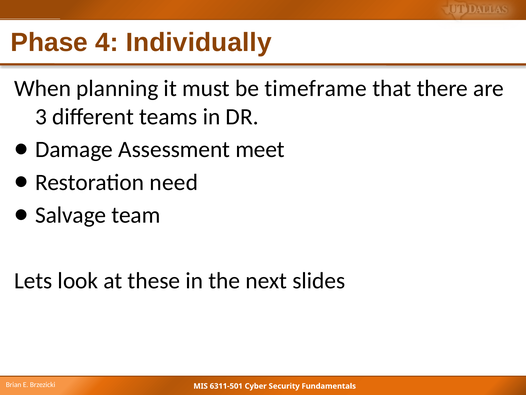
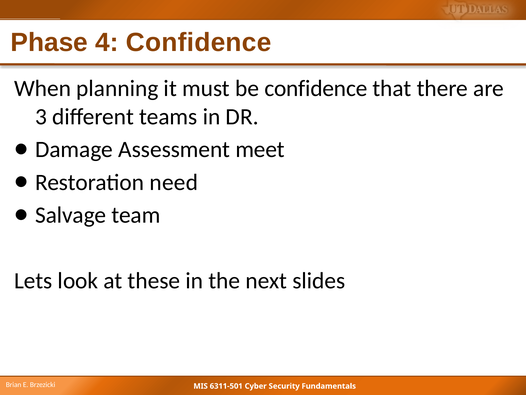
4 Individually: Individually -> Confidence
be timeframe: timeframe -> confidence
